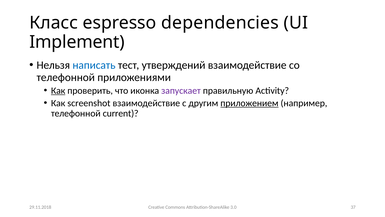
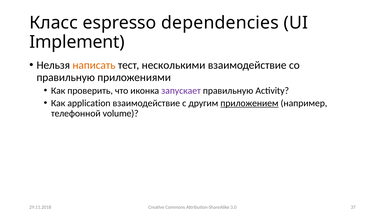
написать colour: blue -> orange
утверждений: утверждений -> несколькими
телефонной at (66, 77): телефонной -> правильную
Как at (58, 90) underline: present -> none
screenshot: screenshot -> application
current: current -> volume
